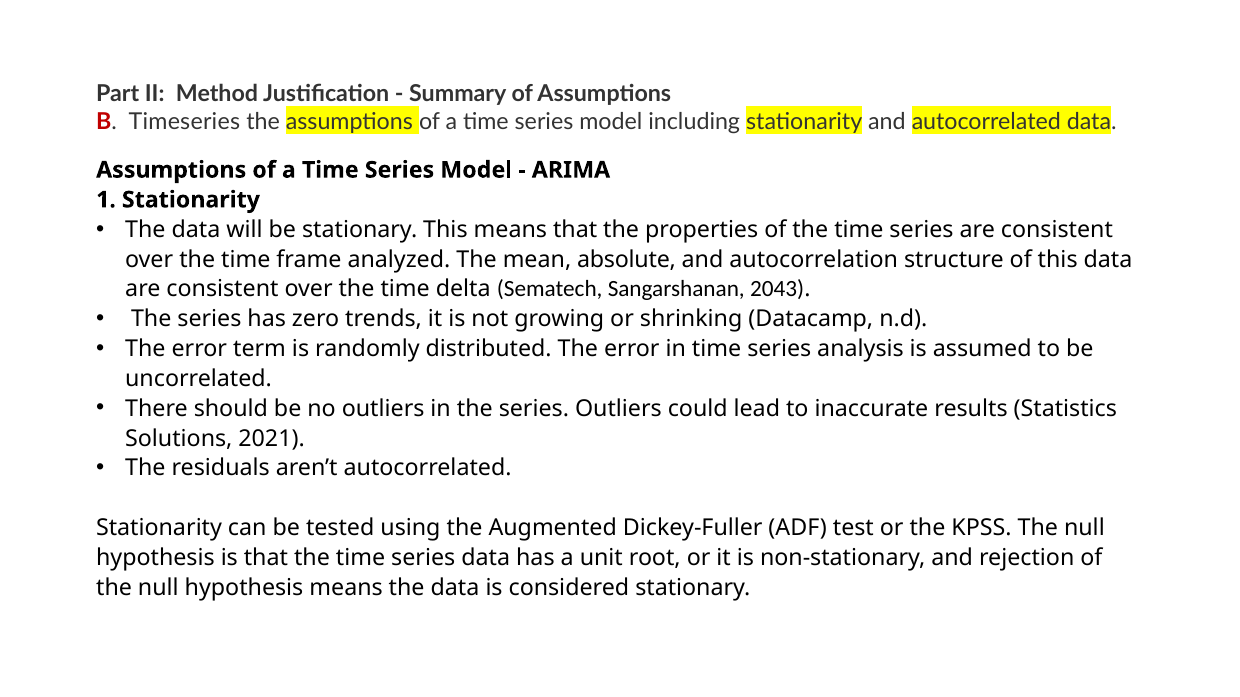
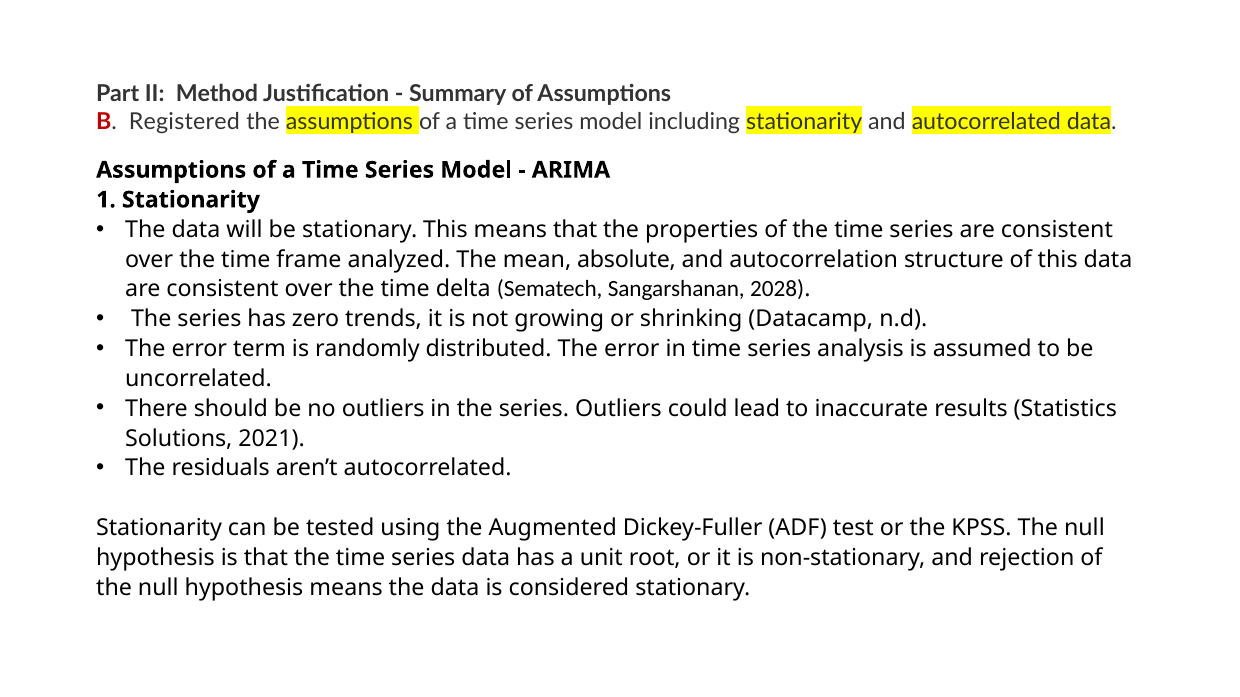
Timeseries: Timeseries -> Registered
2043: 2043 -> 2028
